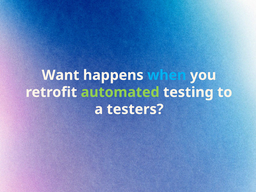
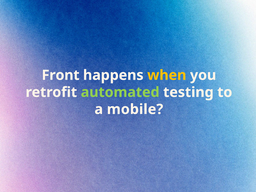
Want: Want -> Front
when colour: light blue -> yellow
testers: testers -> mobile
